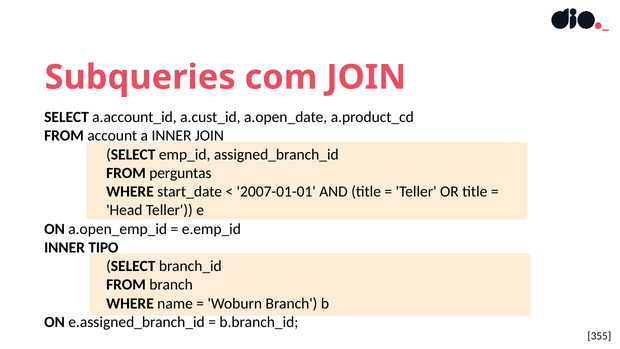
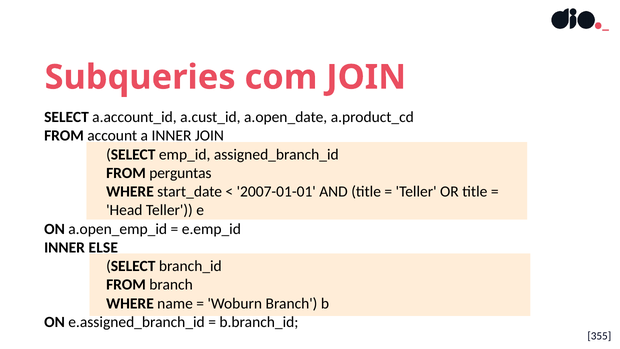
TIPO: TIPO -> ELSE
